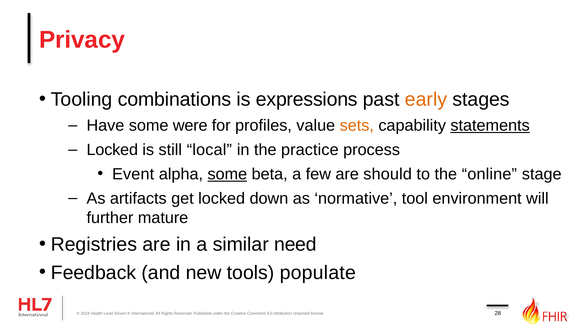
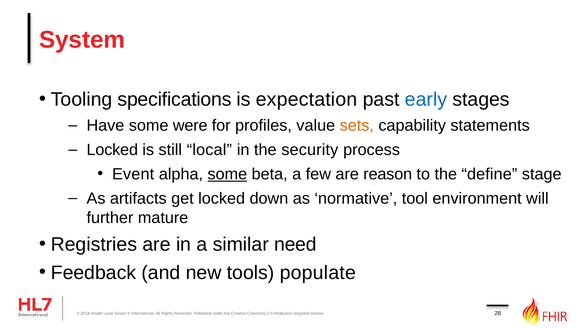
Privacy: Privacy -> System
combinations: combinations -> specifications
expressions: expressions -> expectation
early colour: orange -> blue
statements underline: present -> none
practice: practice -> security
should: should -> reason
online: online -> define
